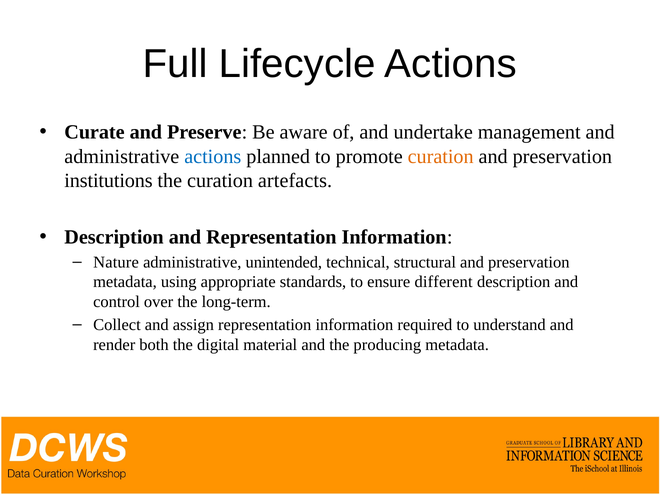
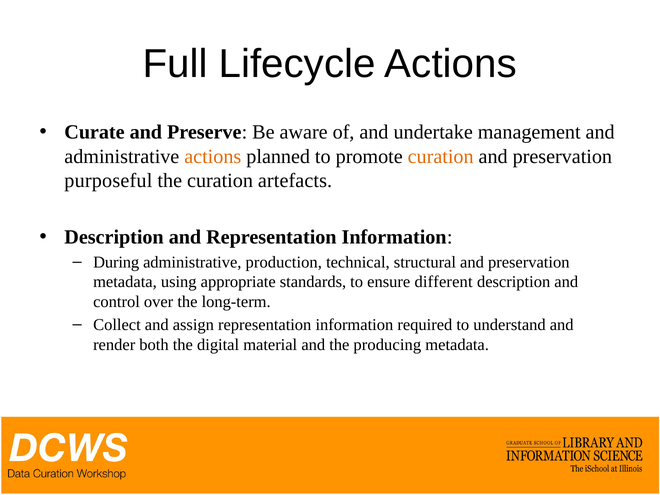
actions at (213, 157) colour: blue -> orange
institutions: institutions -> purposeful
Nature: Nature -> During
unintended: unintended -> production
